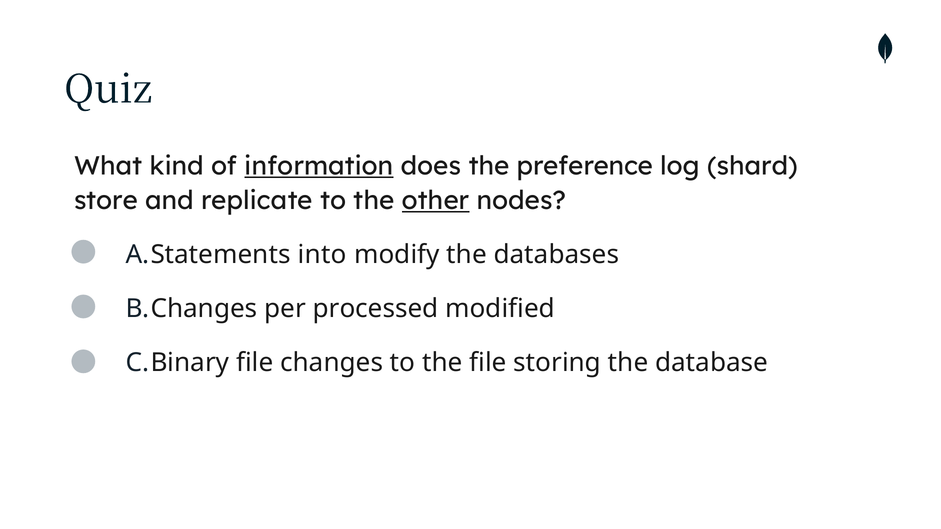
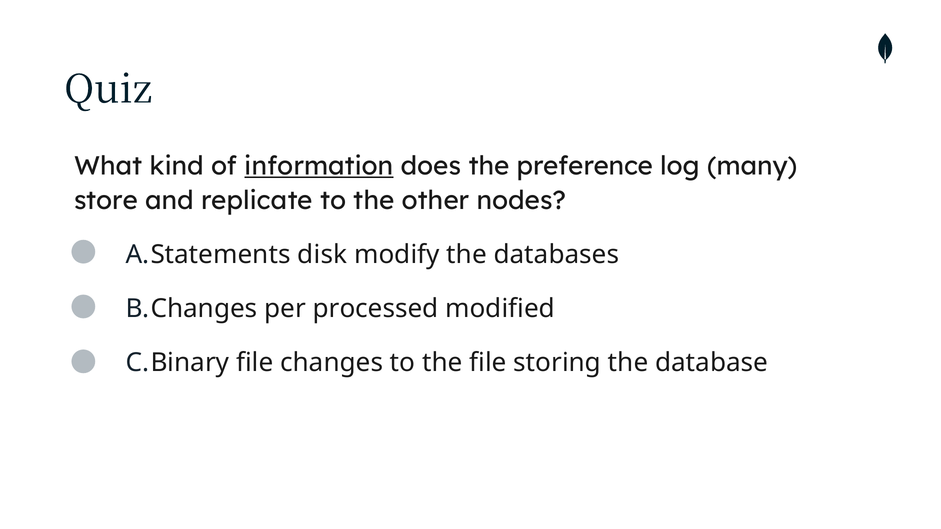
shard: shard -> many
other underline: present -> none
into: into -> disk
